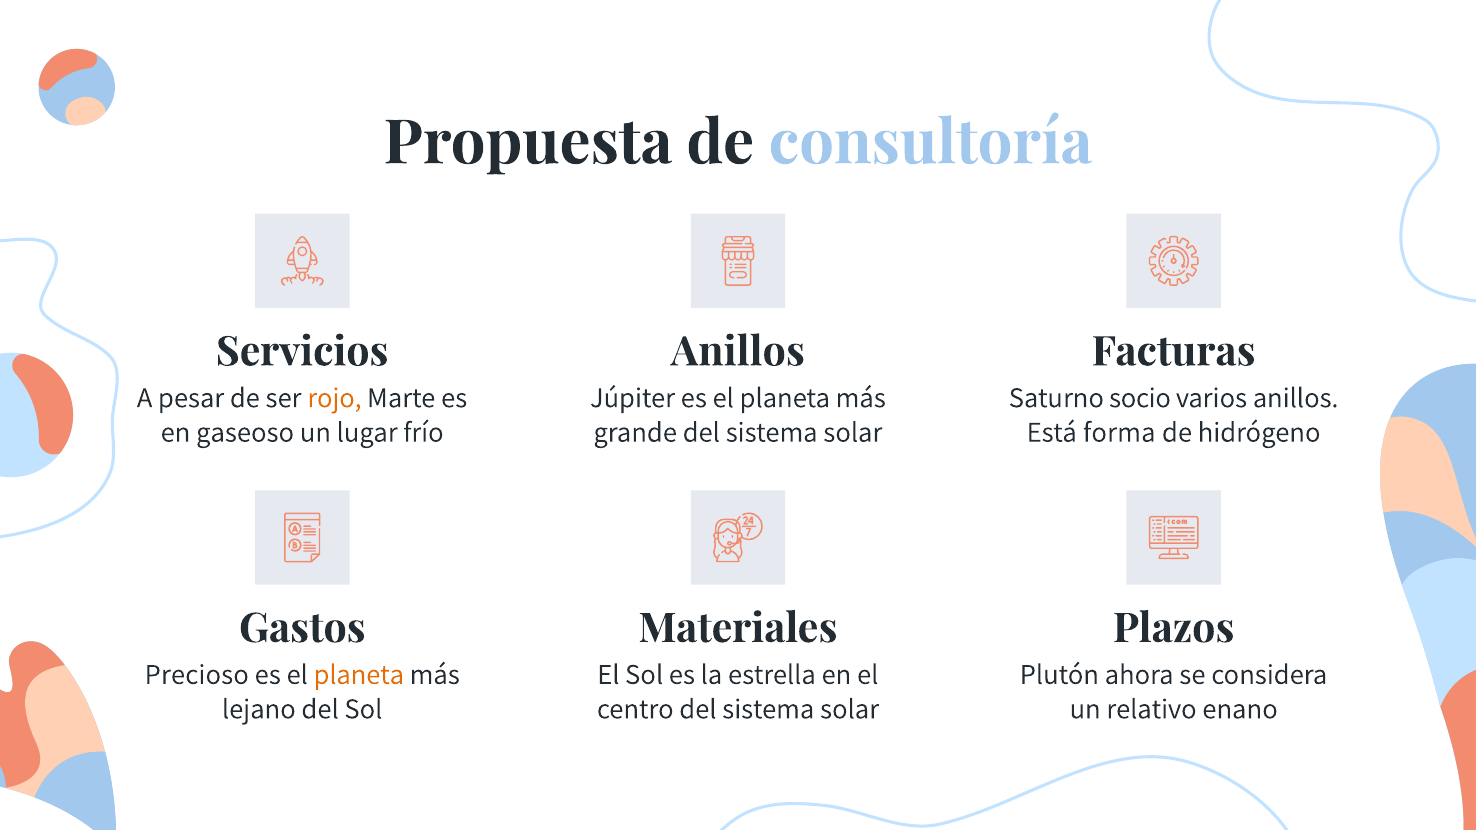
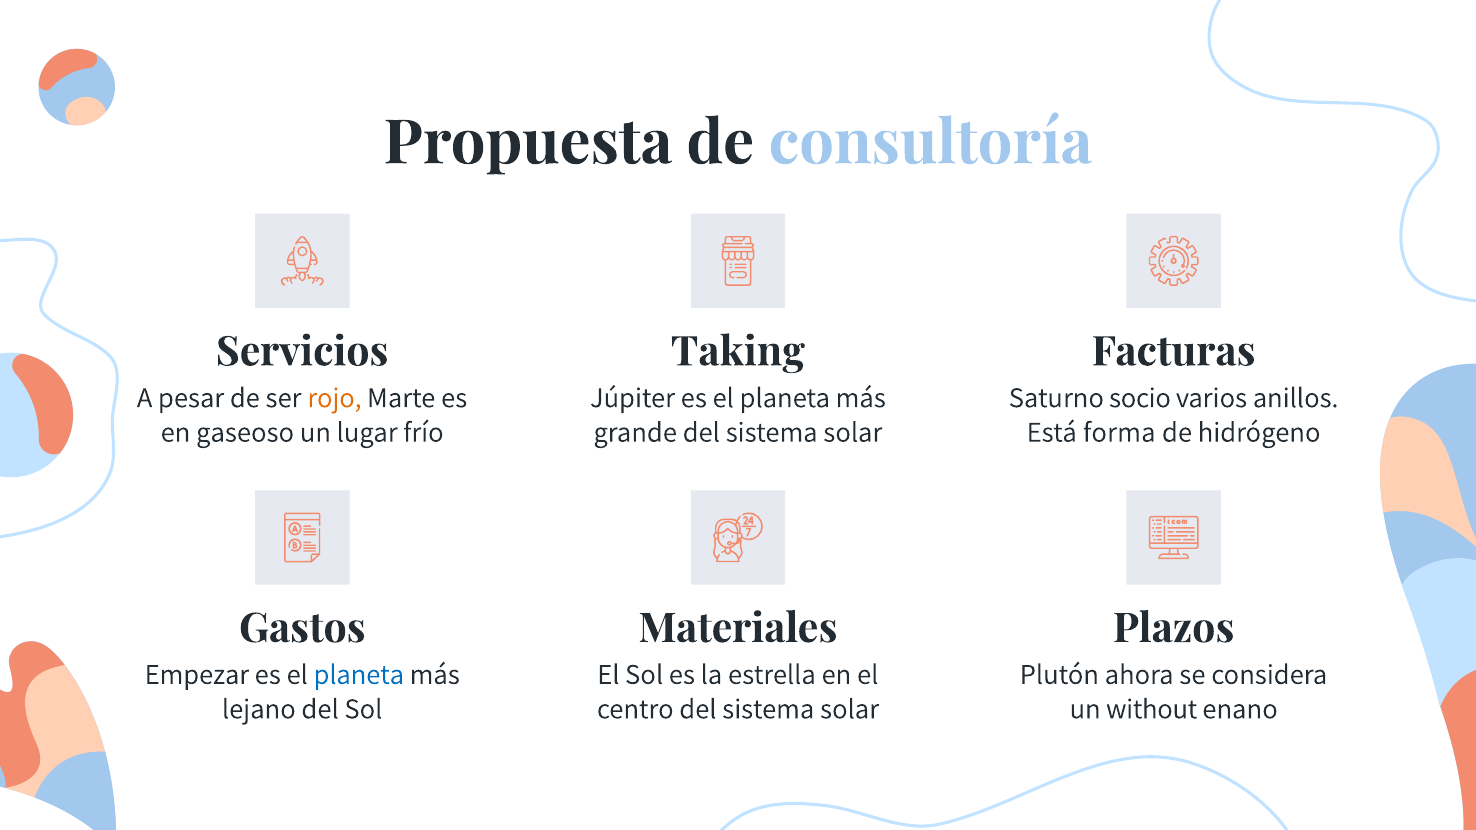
Anillos at (738, 352): Anillos -> Taking
Precioso: Precioso -> Empezar
planeta at (359, 675) colour: orange -> blue
relativo: relativo -> without
